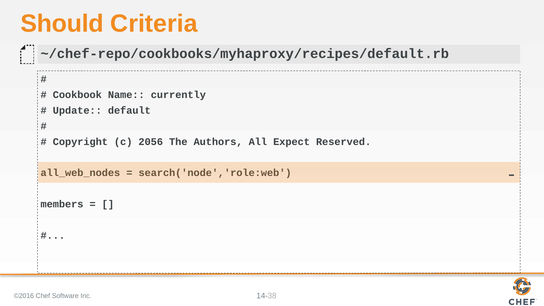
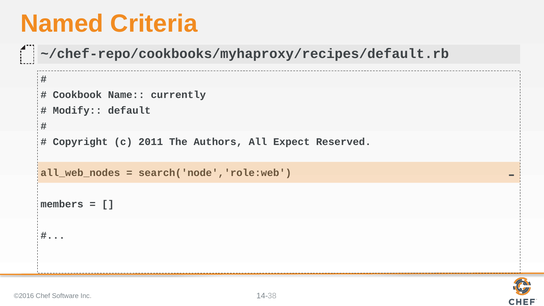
Should: Should -> Named
Update: Update -> Modify
2056: 2056 -> 2011
